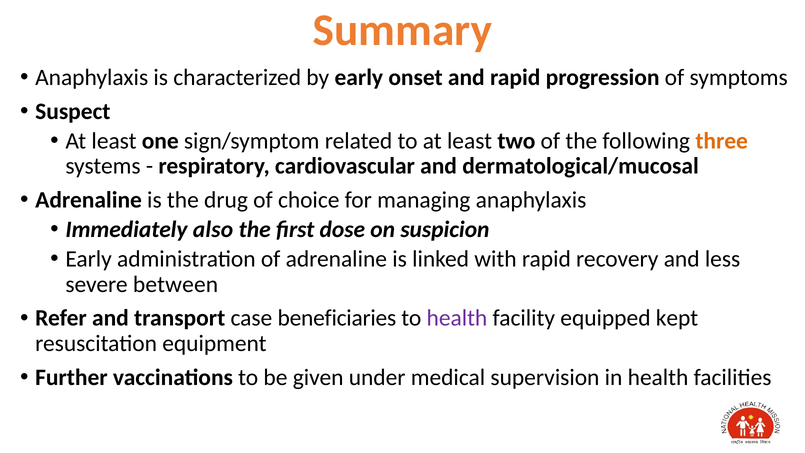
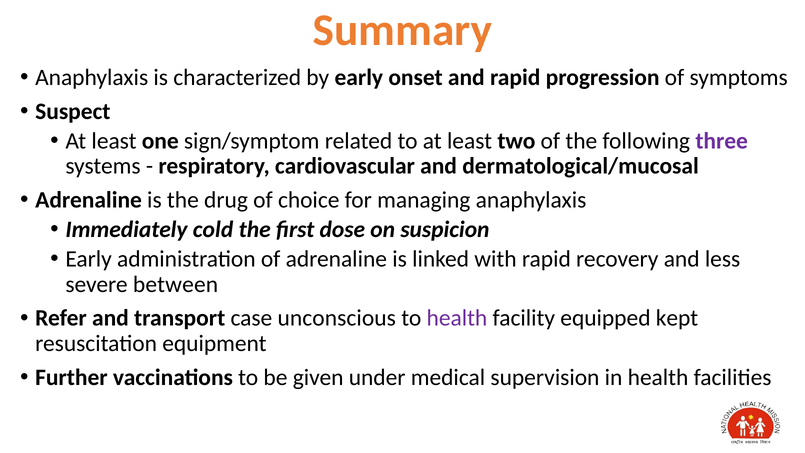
three colour: orange -> purple
also: also -> cold
beneficiaries: beneficiaries -> unconscious
